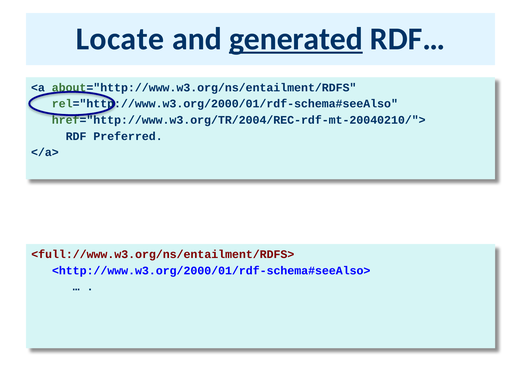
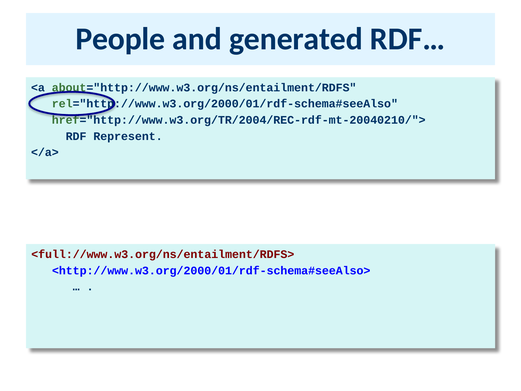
Locate: Locate -> People
generated underline: present -> none
Preferred: Preferred -> Represent
